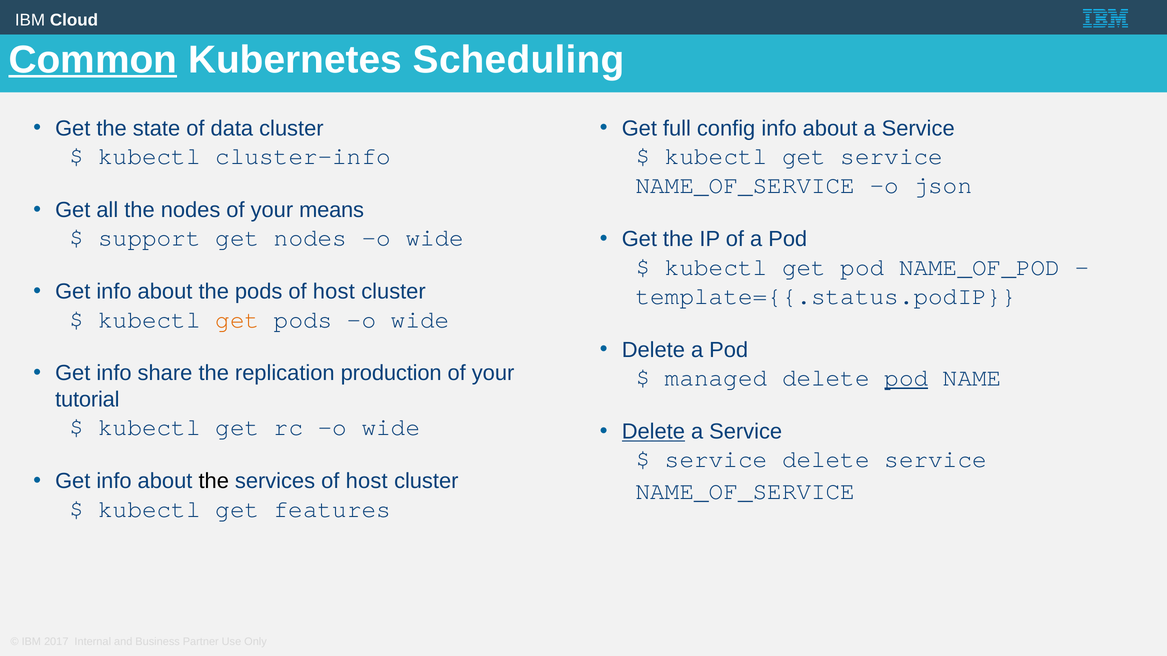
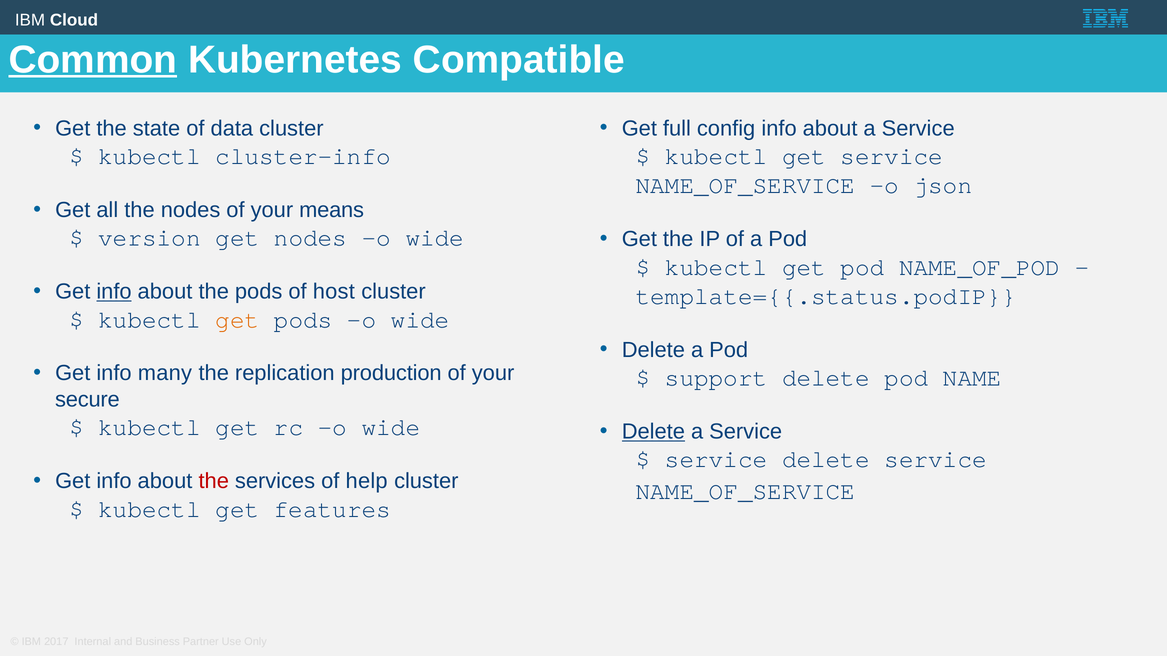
Scheduling: Scheduling -> Compatible
support: support -> version
info at (114, 292) underline: none -> present
share: share -> many
managed: managed -> support
pod at (906, 378) underline: present -> none
tutorial: tutorial -> secure
the at (214, 482) colour: black -> red
services of host: host -> help
